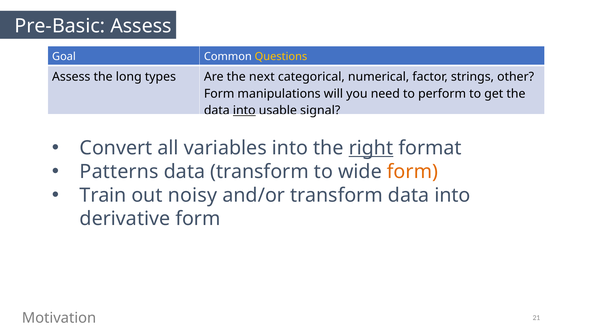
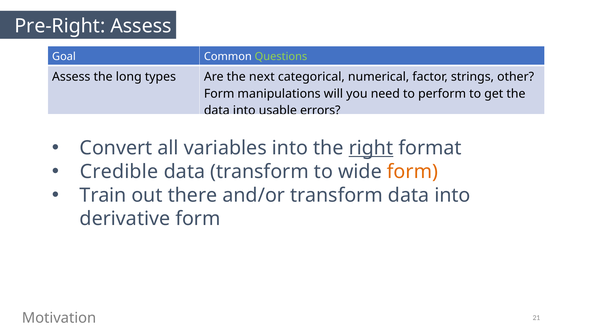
Pre-Basic: Pre-Basic -> Pre-Right
Questions colour: yellow -> light green
into at (244, 110) underline: present -> none
signal: signal -> errors
Patterns: Patterns -> Credible
noisy: noisy -> there
